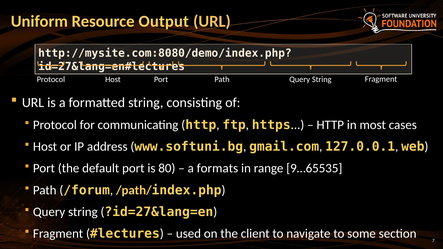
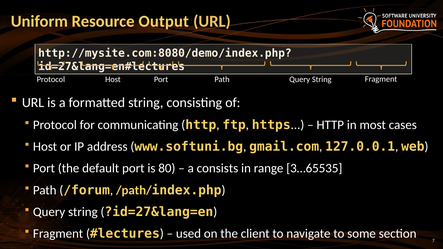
formats: formats -> consists
9…65535: 9…65535 -> 3…65535
